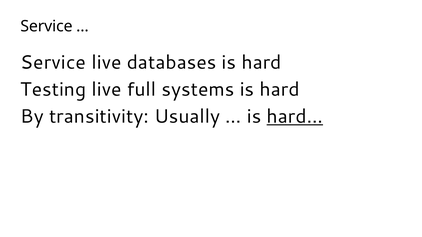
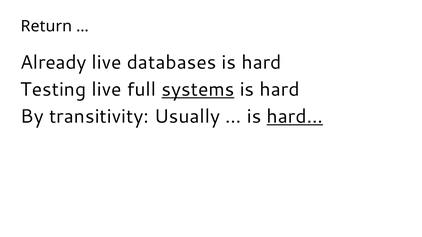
Service at (46, 26): Service -> Return
Service at (53, 63): Service -> Already
systems underline: none -> present
